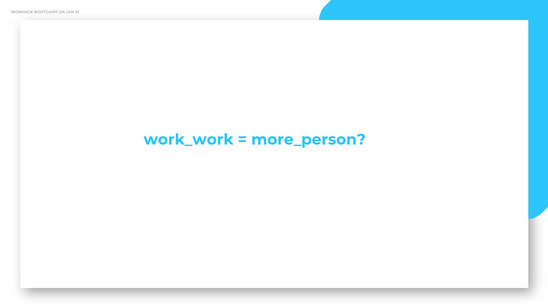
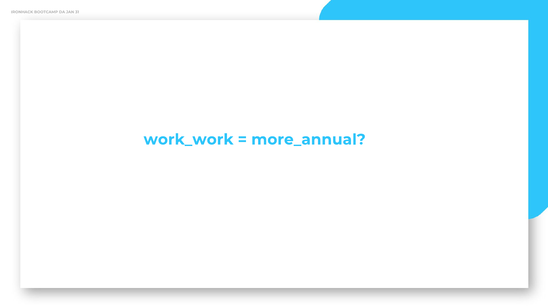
more_person: more_person -> more_annual
